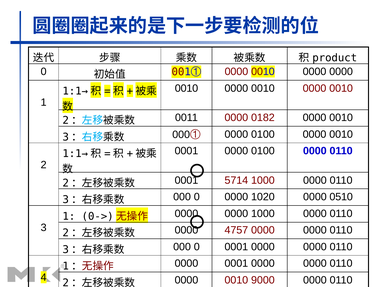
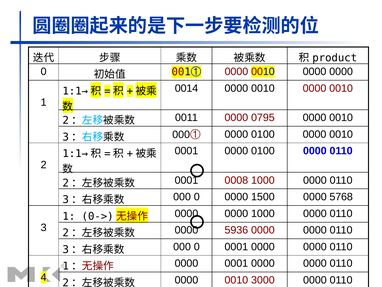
0010 at (186, 88): 0010 -> 0014
0182: 0182 -> 0795
5714: 5714 -> 0008
1020: 1020 -> 1500
0510: 0510 -> 5768
4757: 4757 -> 5936
9000: 9000 -> 3000
